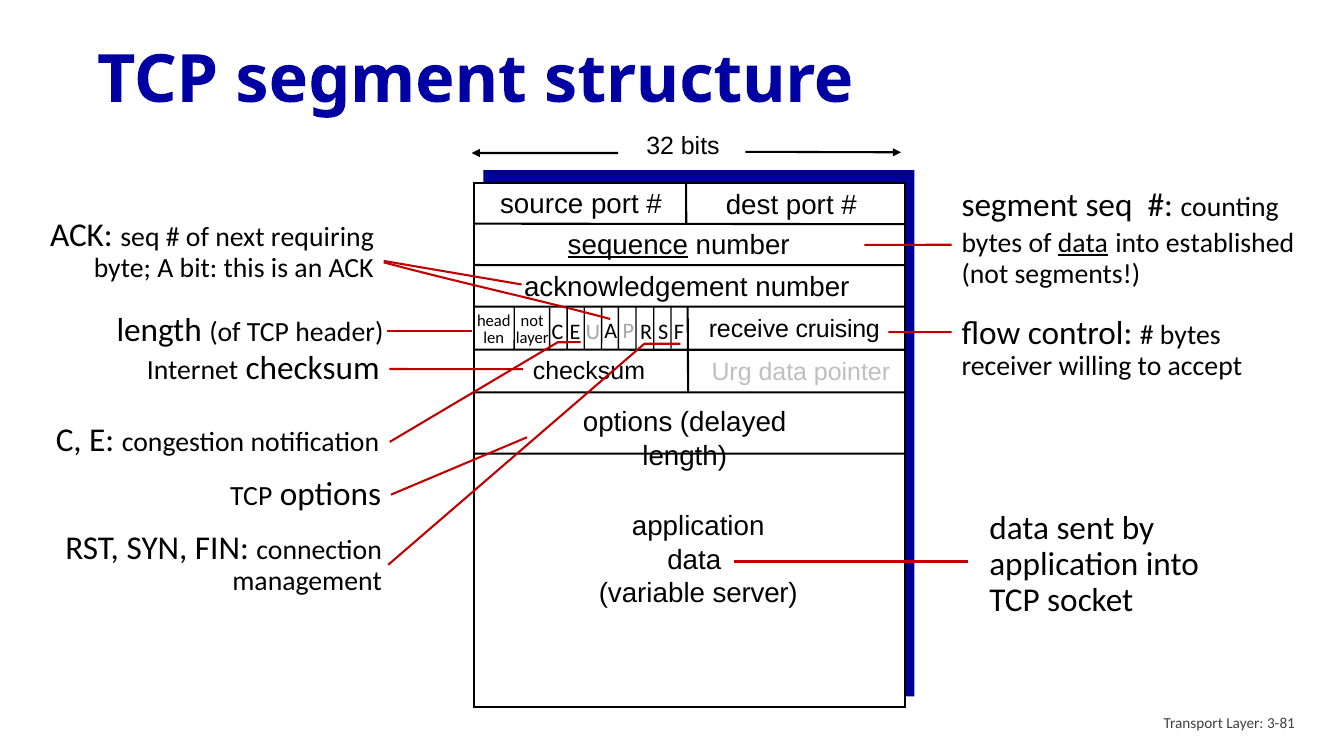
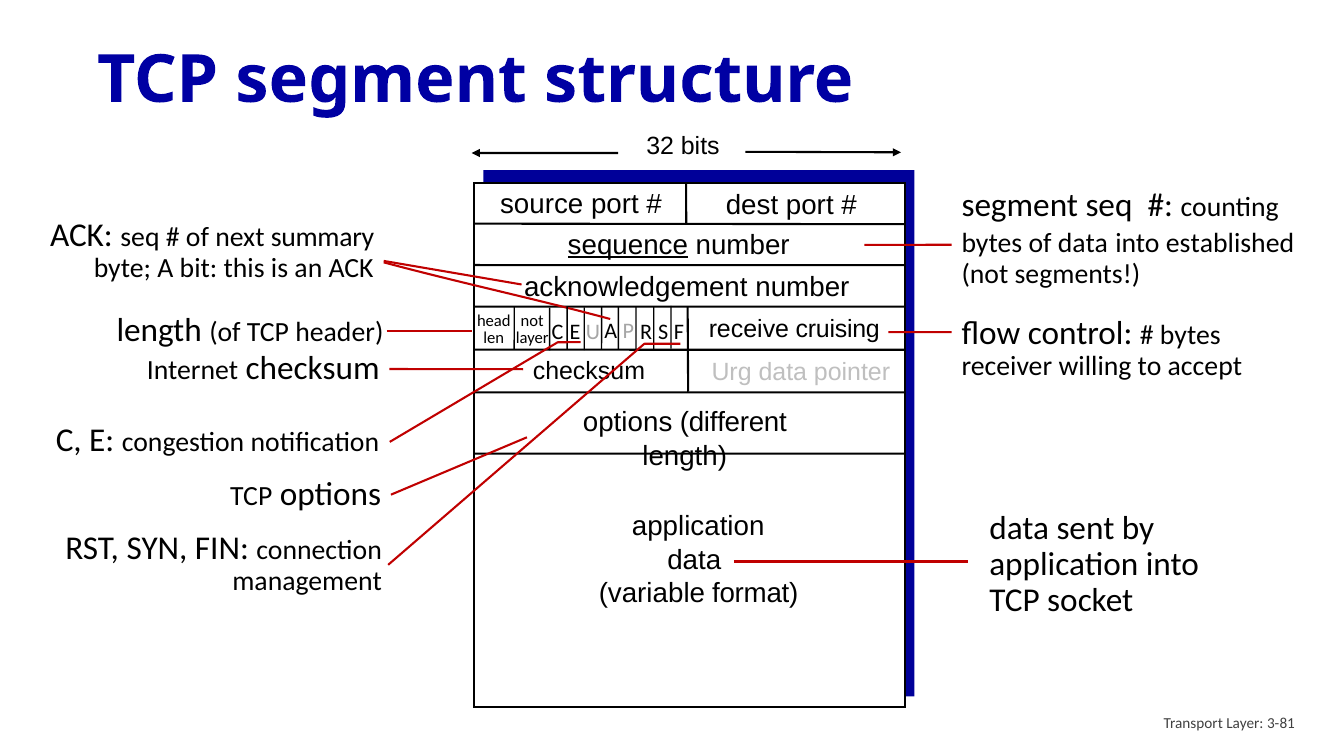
requiring: requiring -> summary
data at (1083, 243) underline: present -> none
delayed: delayed -> different
server: server -> format
